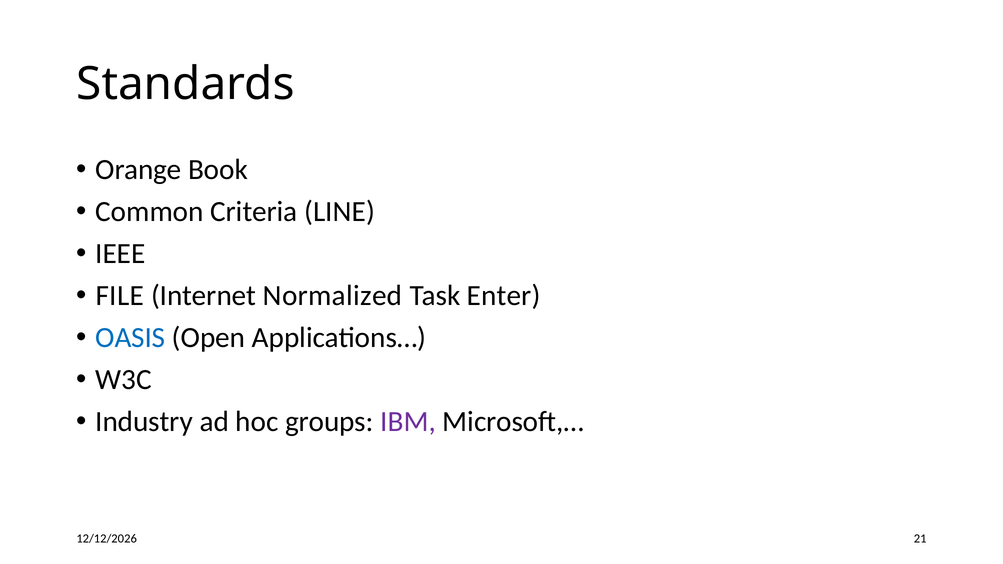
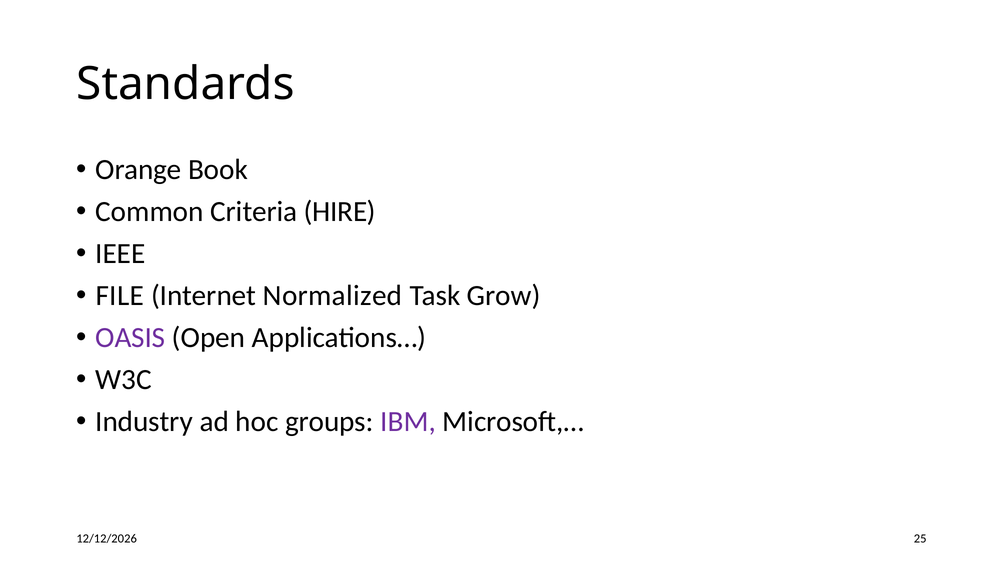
LINE: LINE -> HIRE
Enter: Enter -> Grow
OASIS colour: blue -> purple
21: 21 -> 25
